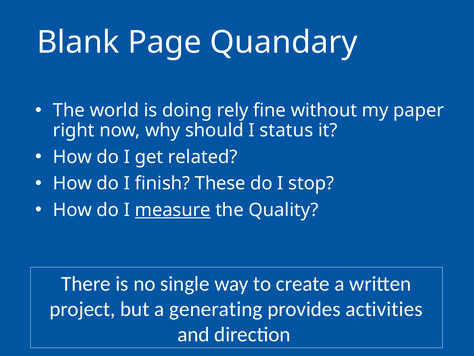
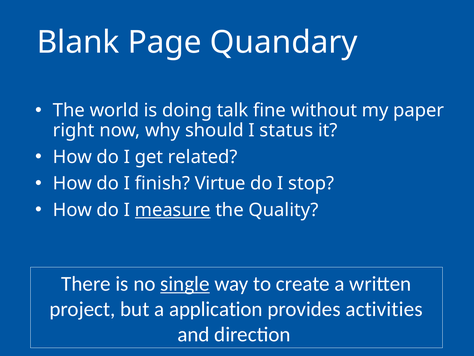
rely: rely -> talk
These: These -> Virtue
single underline: none -> present
generating: generating -> application
